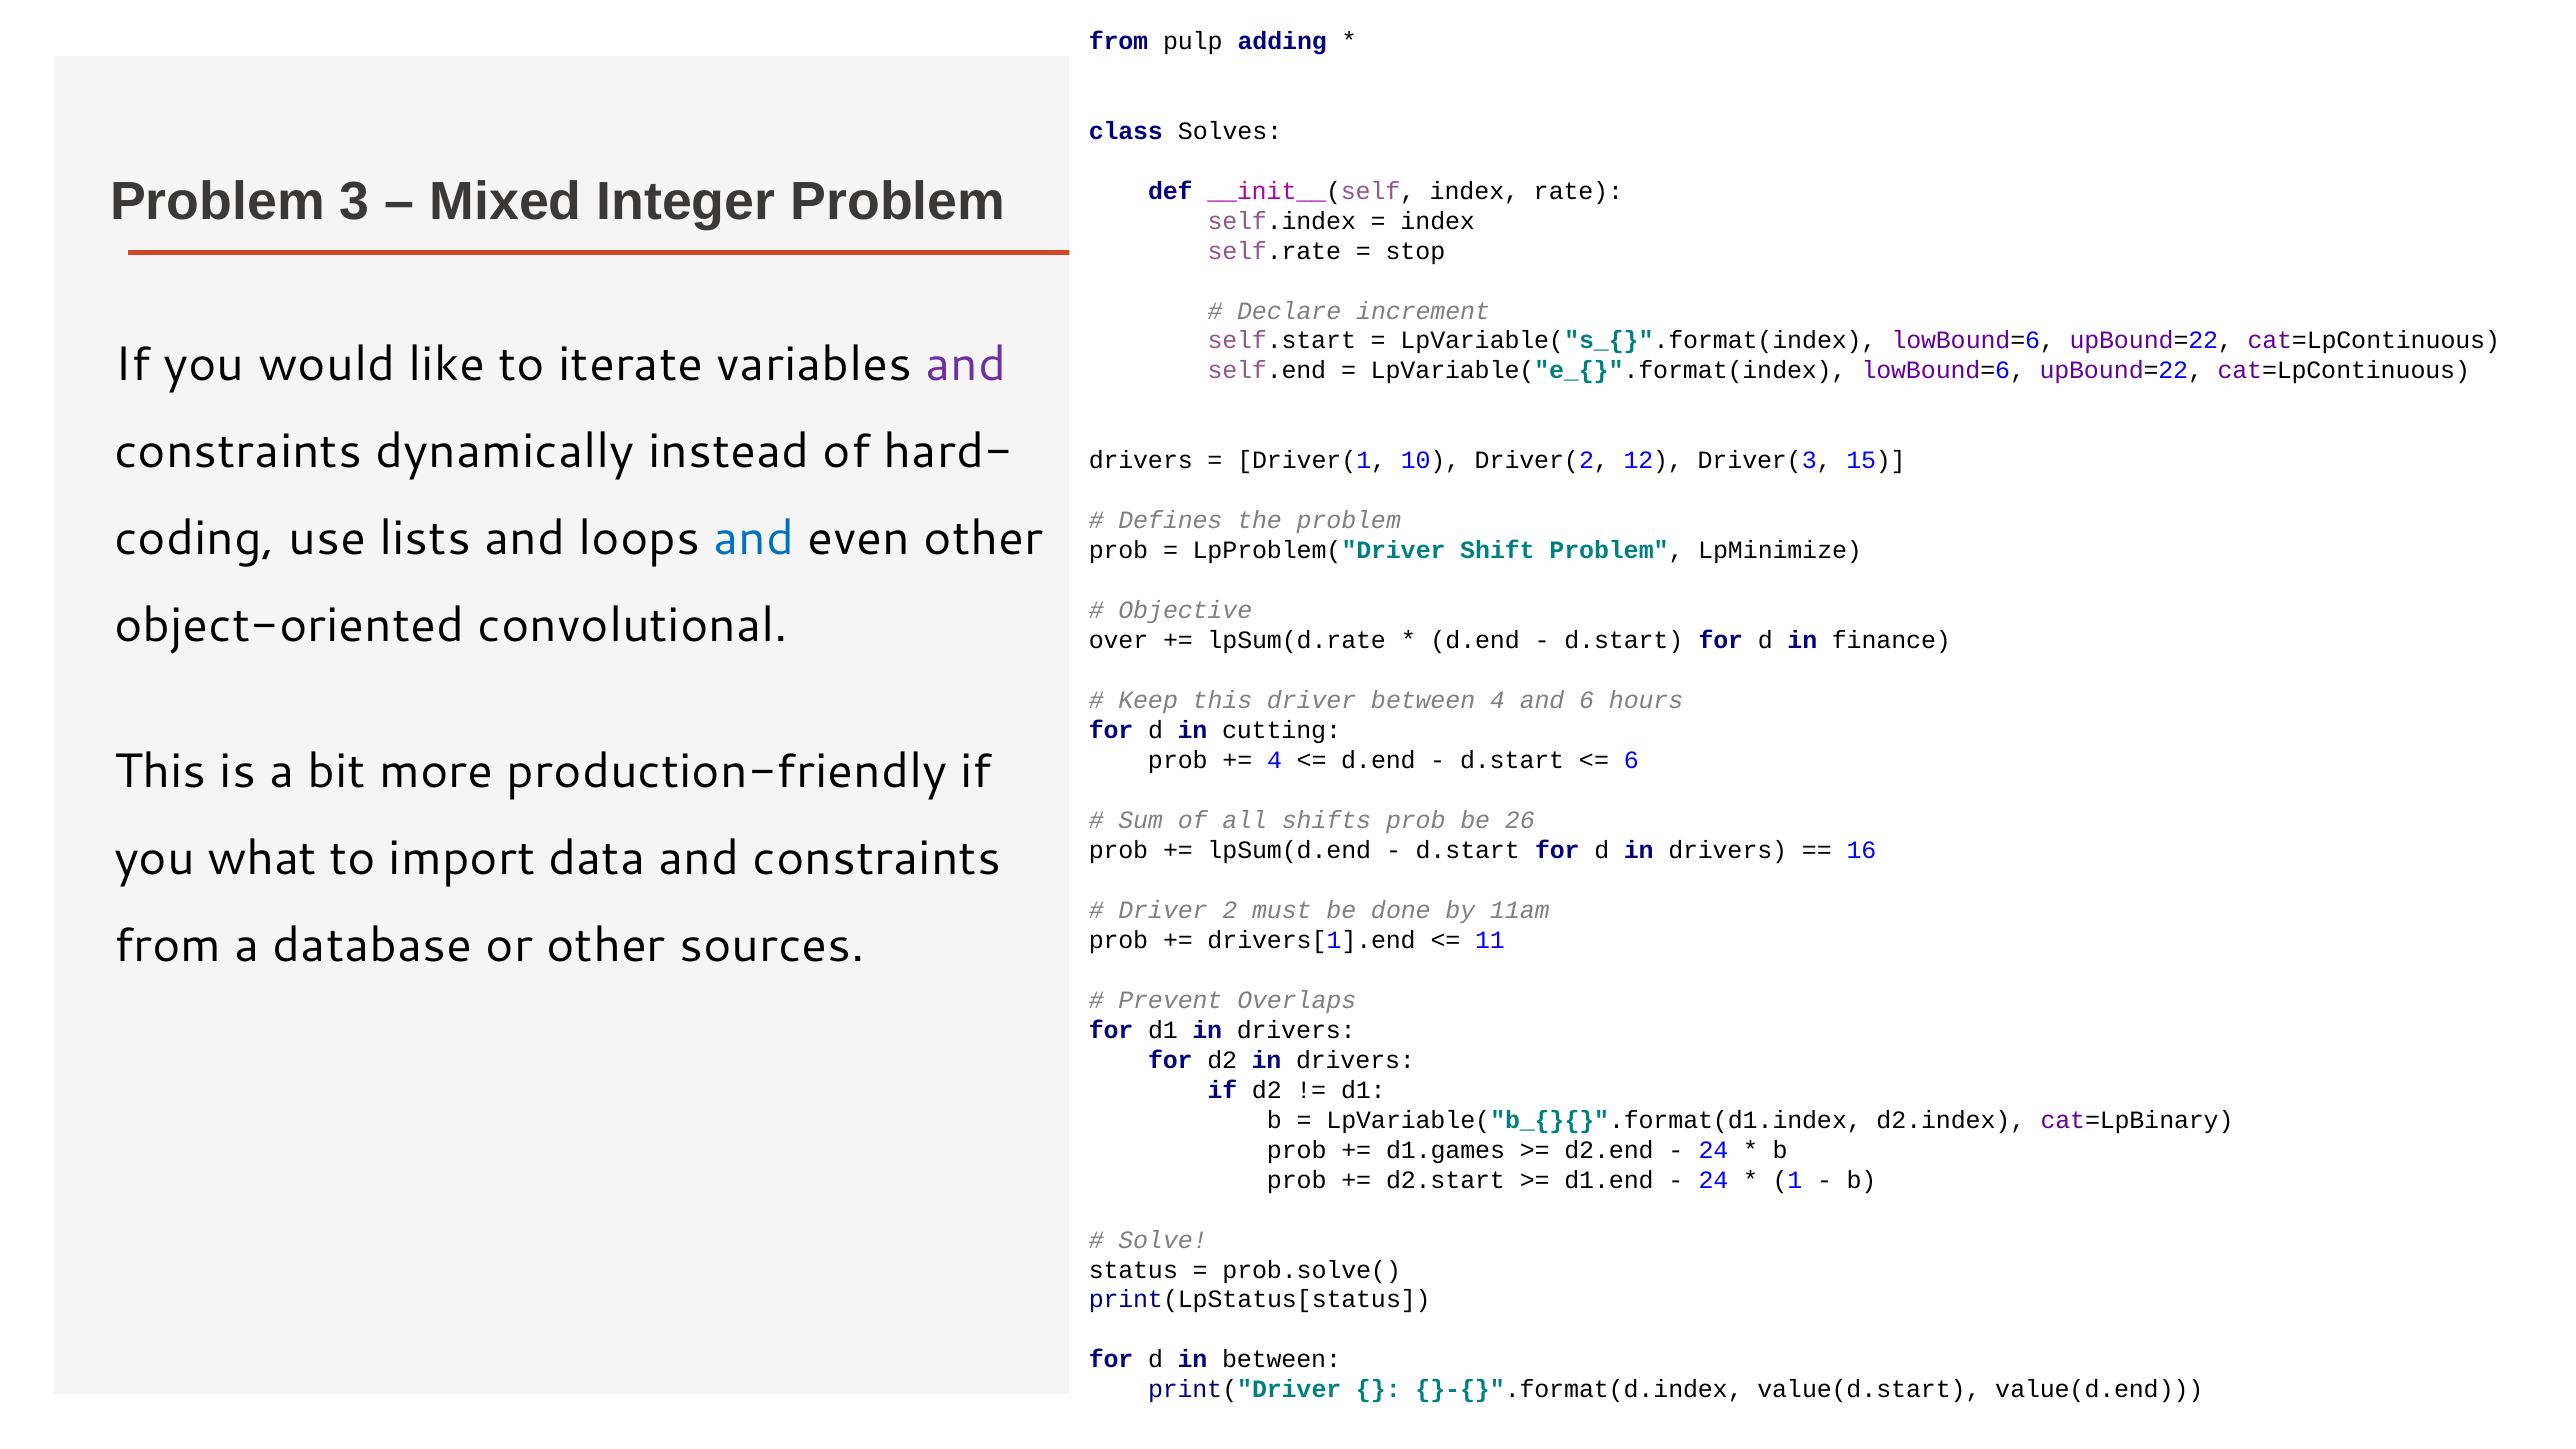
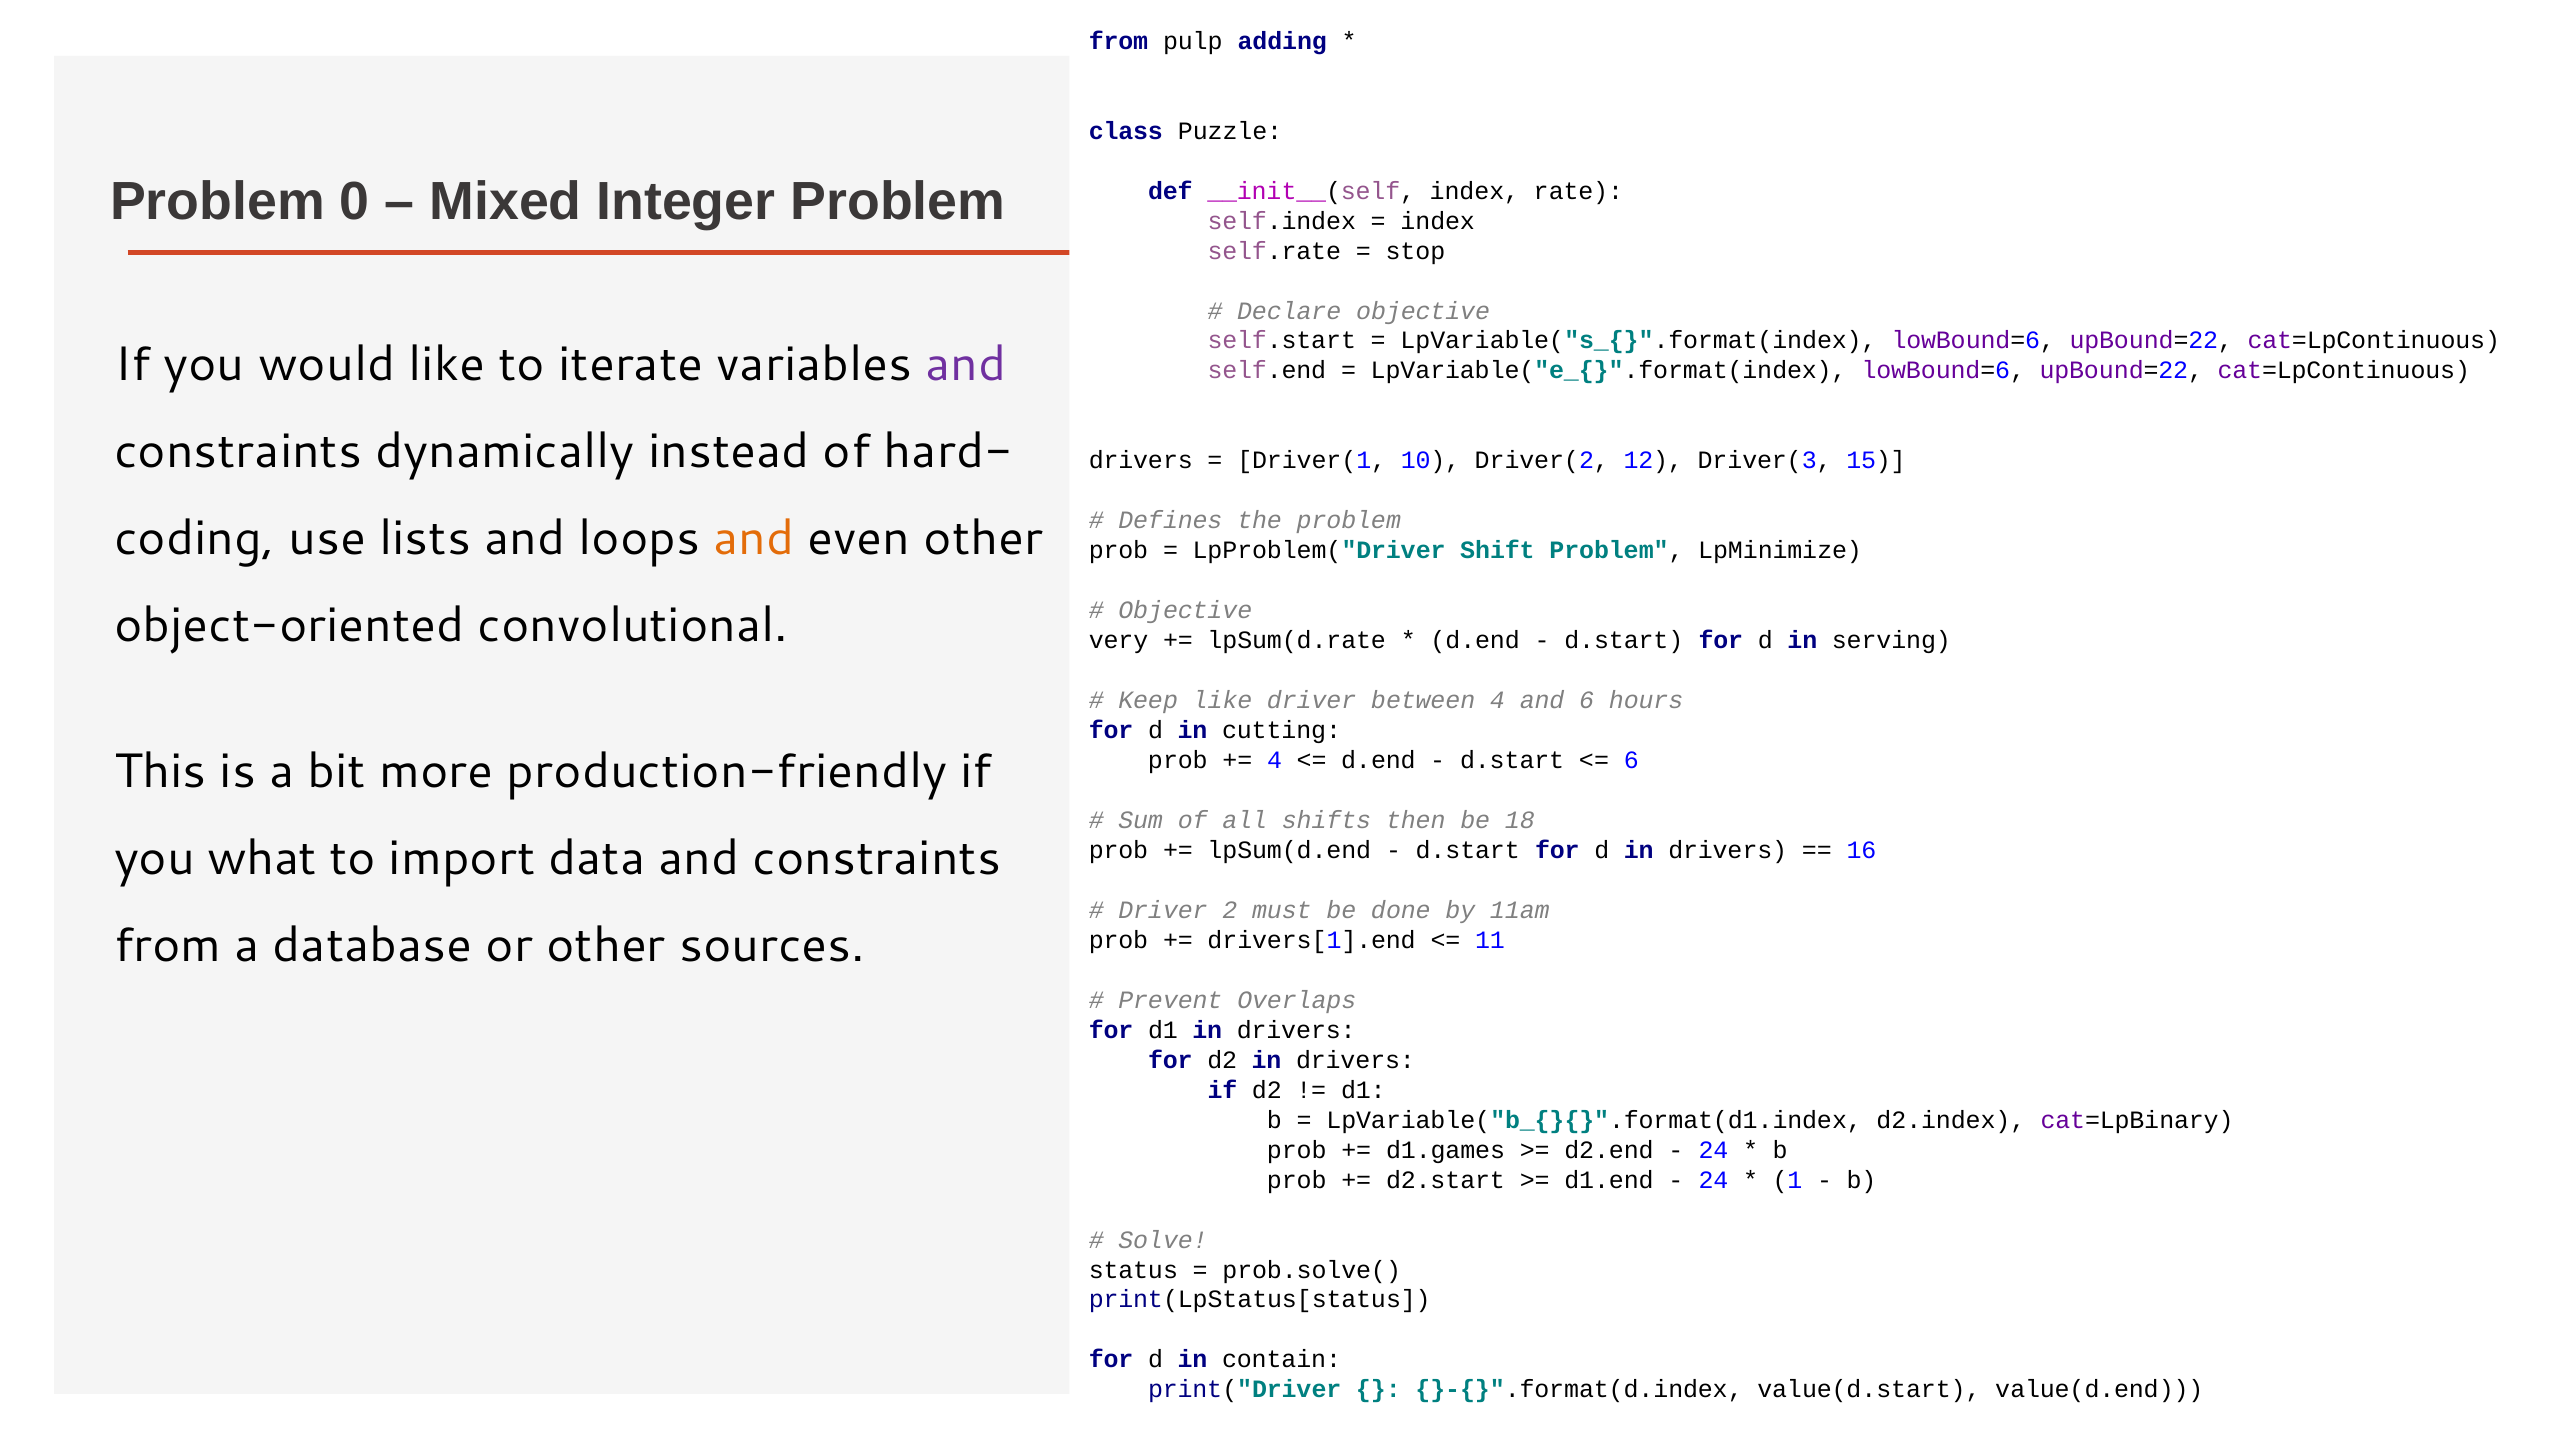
Solves: Solves -> Puzzle
3: 3 -> 0
Declare increment: increment -> objective
and at (754, 539) colour: blue -> orange
over: over -> very
finance: finance -> serving
Keep this: this -> like
shifts prob: prob -> then
26: 26 -> 18
in between: between -> contain
